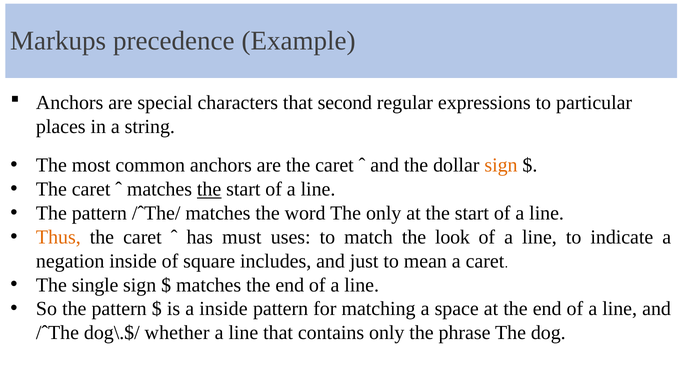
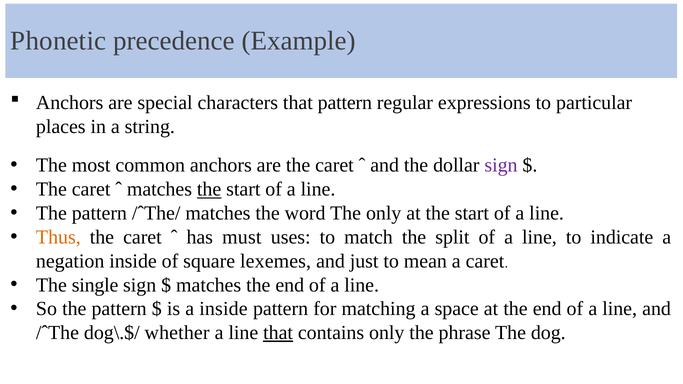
Markups: Markups -> Phonetic
that second: second -> pattern
sign at (501, 165) colour: orange -> purple
look: look -> split
includes: includes -> lexemes
that at (278, 333) underline: none -> present
